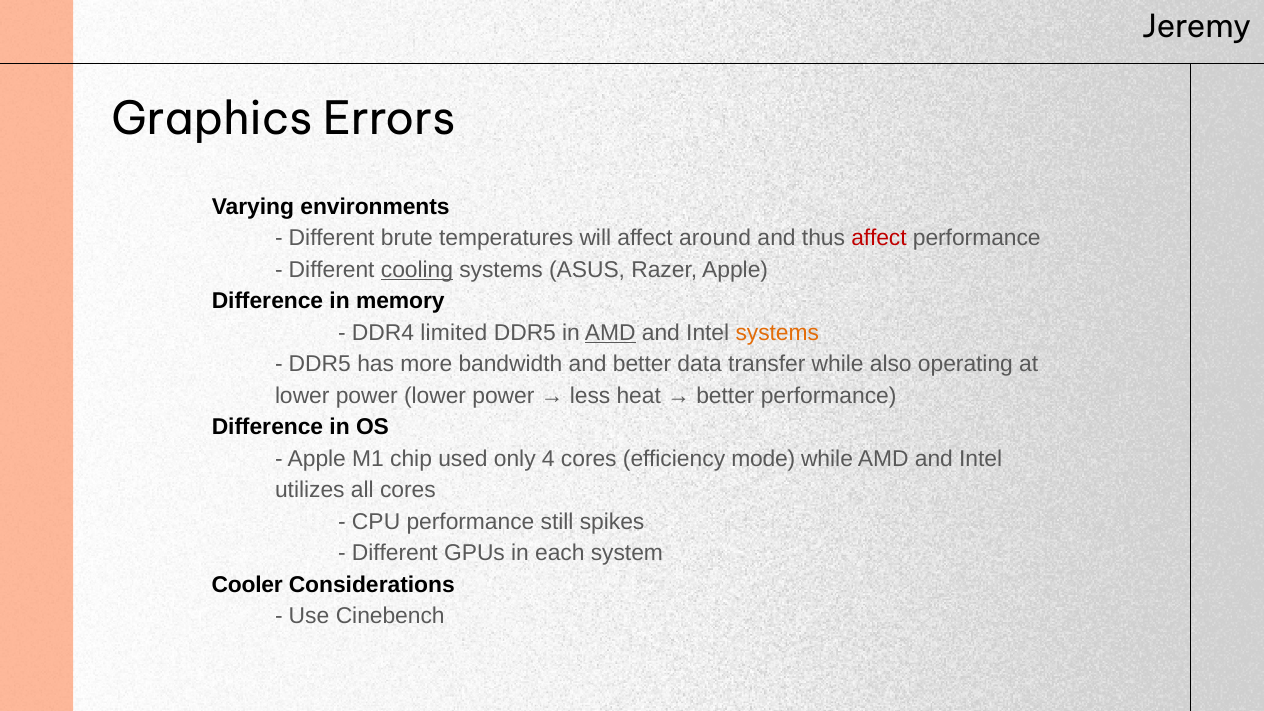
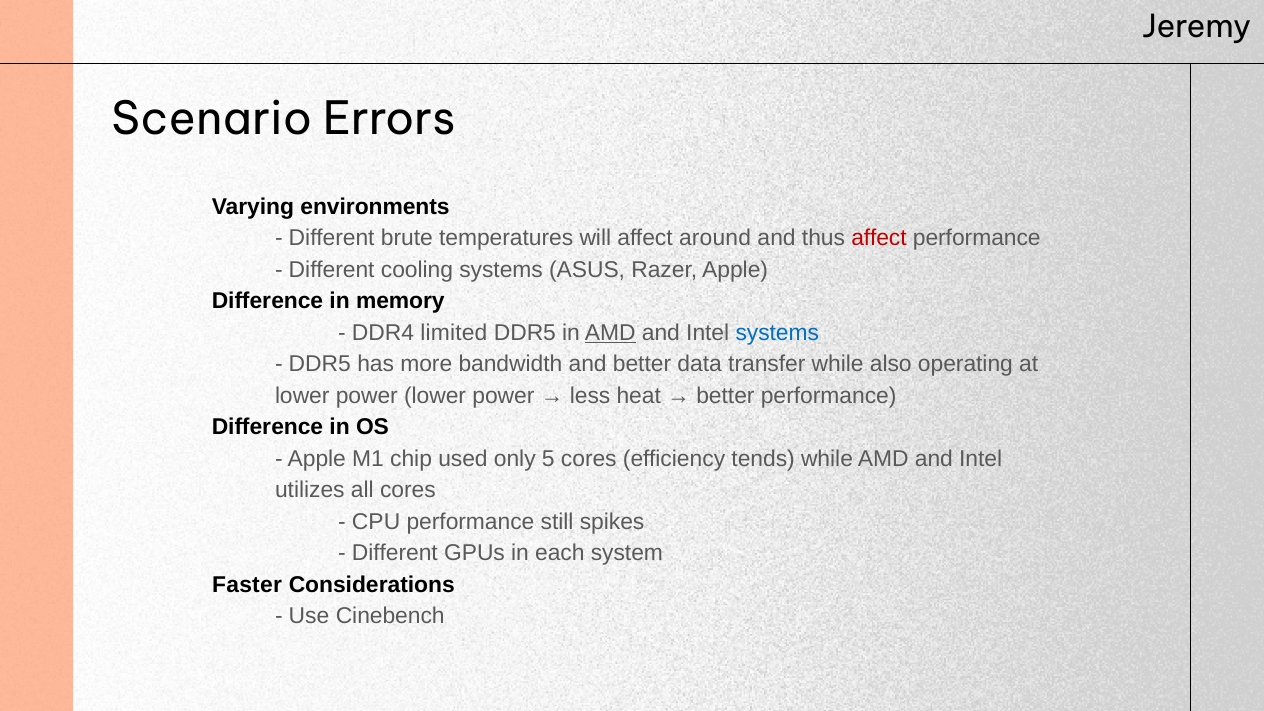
Graphics: Graphics -> Scenario
cooling underline: present -> none
systems at (777, 333) colour: orange -> blue
4: 4 -> 5
mode: mode -> tends
Cooler: Cooler -> Faster
